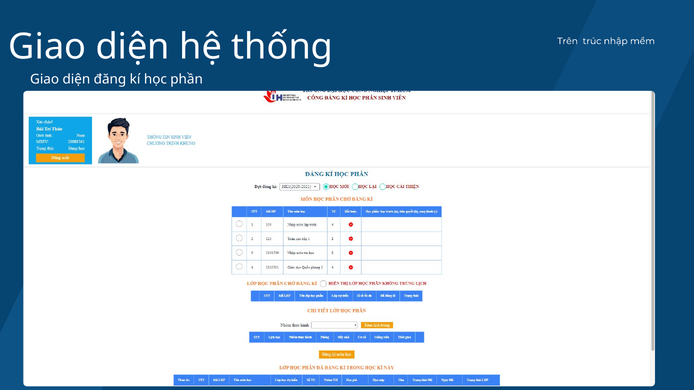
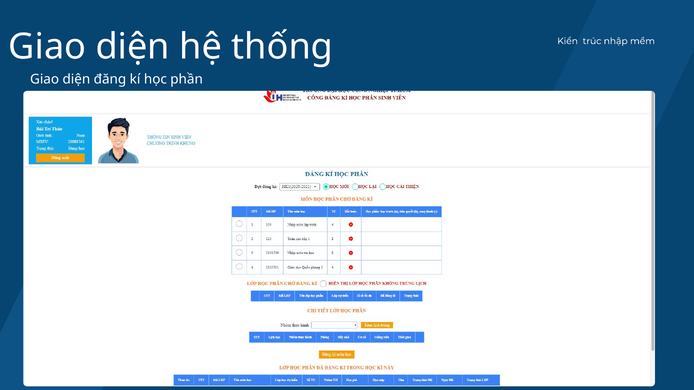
Trên: Trên -> Kiển
